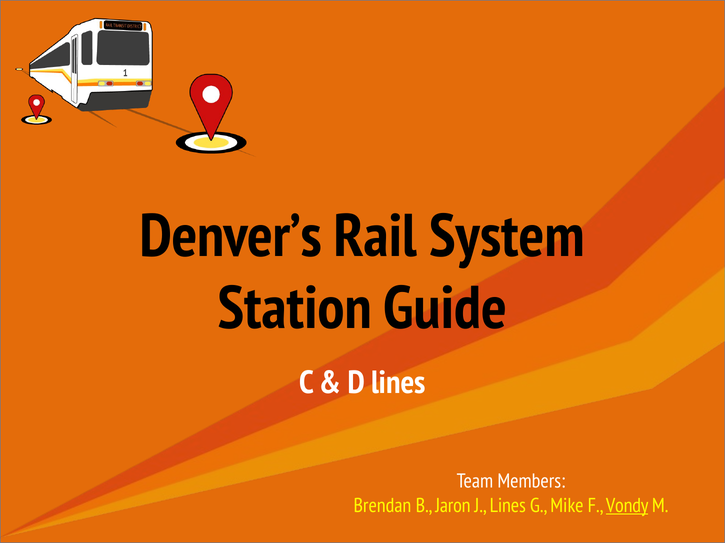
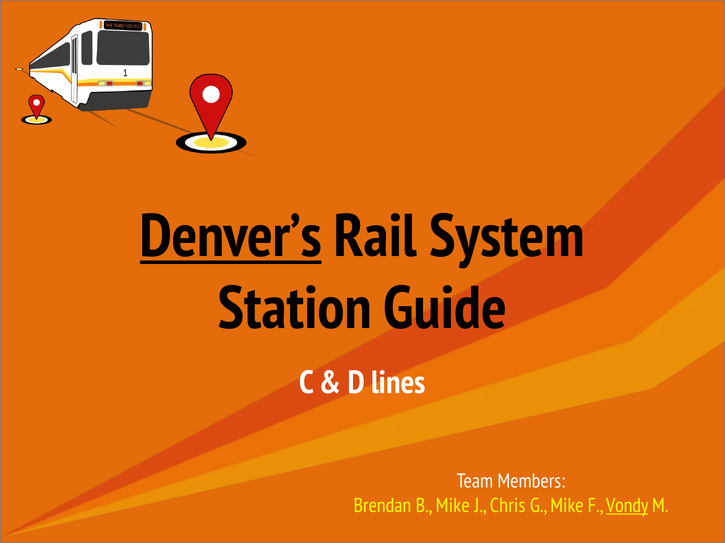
Denver’s underline: none -> present
B Jaron: Jaron -> Mike
J Lines: Lines -> Chris
